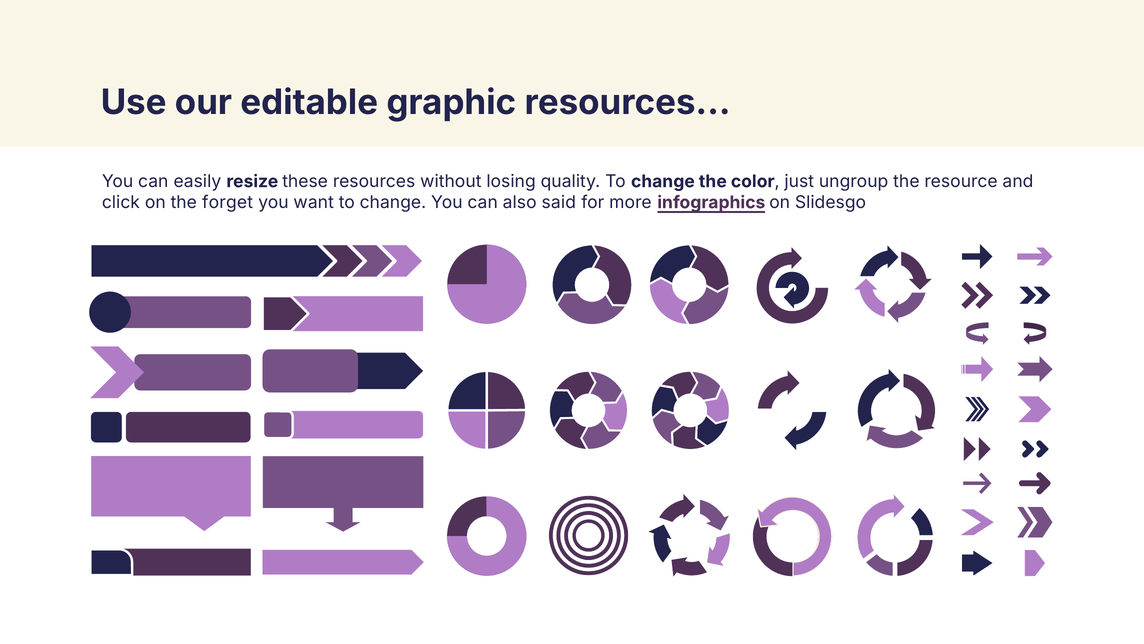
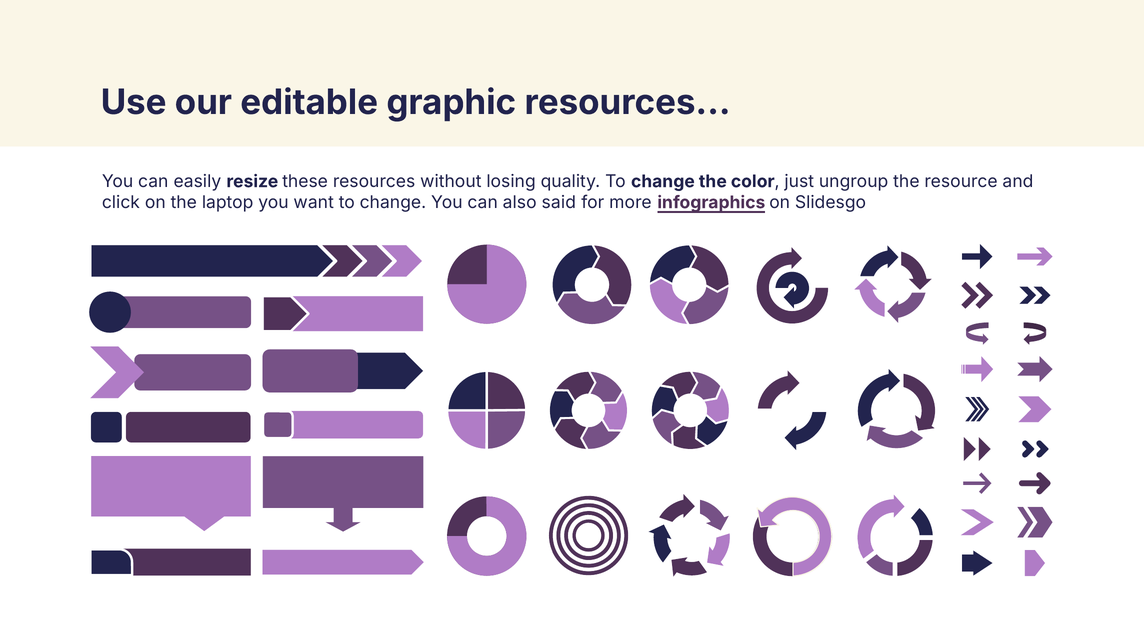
forget: forget -> laptop
